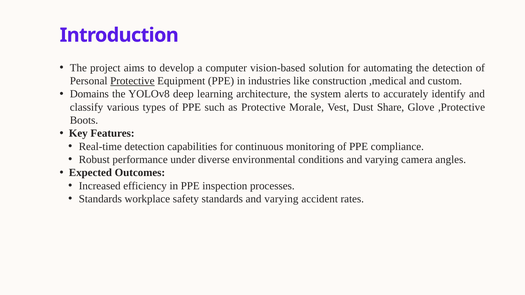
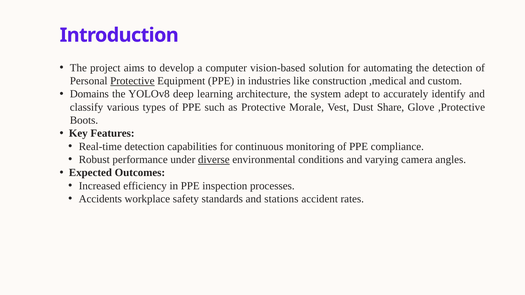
alerts: alerts -> adept
diverse underline: none -> present
Standards at (100, 199): Standards -> Accidents
standards and varying: varying -> stations
